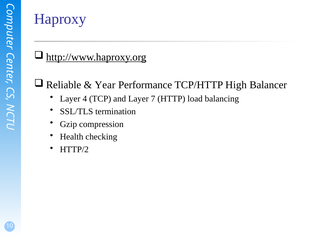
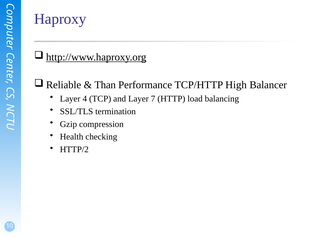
Year: Year -> Than
